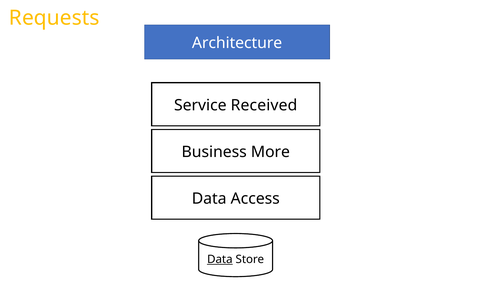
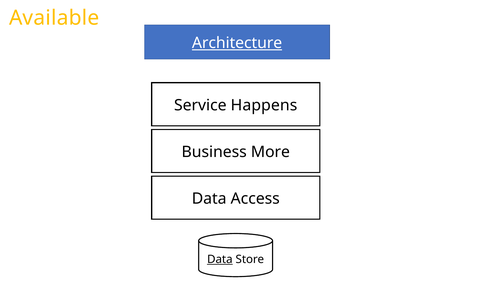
Requests: Requests -> Available
Architecture underline: none -> present
Received: Received -> Happens
